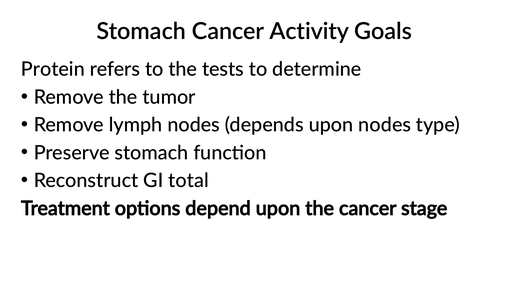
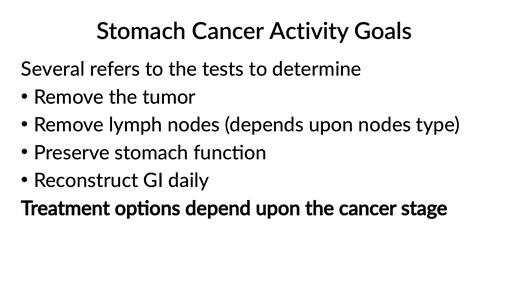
Protein: Protein -> Several
total: total -> daily
